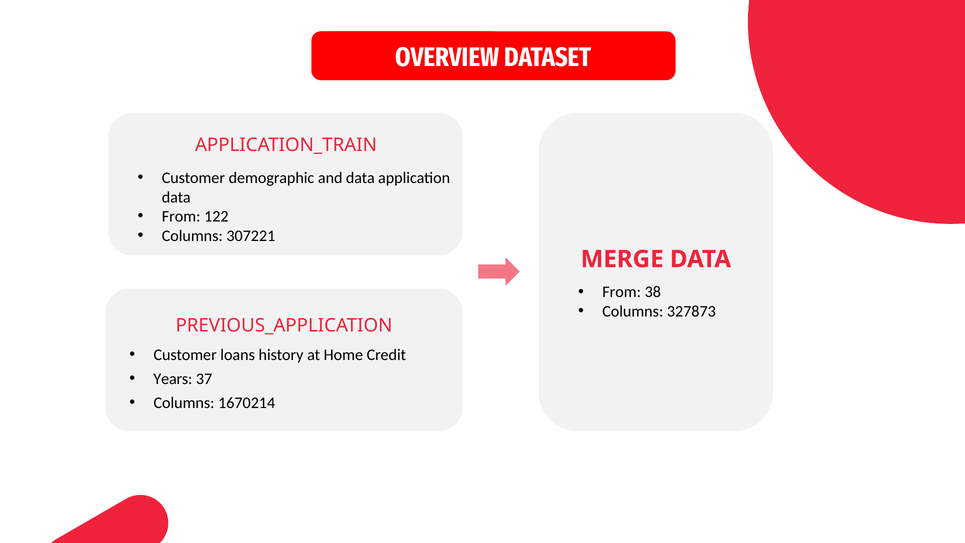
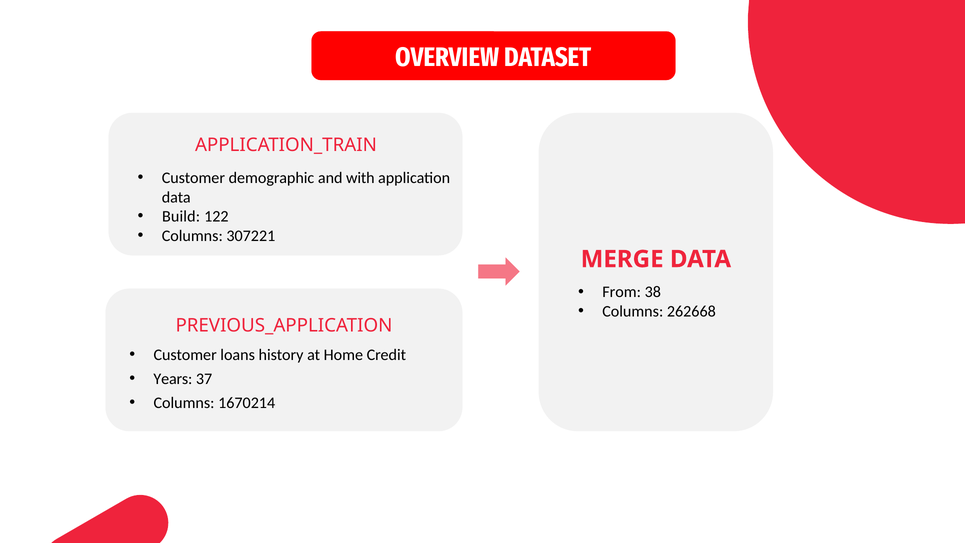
and data: data -> with
From at (181, 216): From -> Build
327873: 327873 -> 262668
